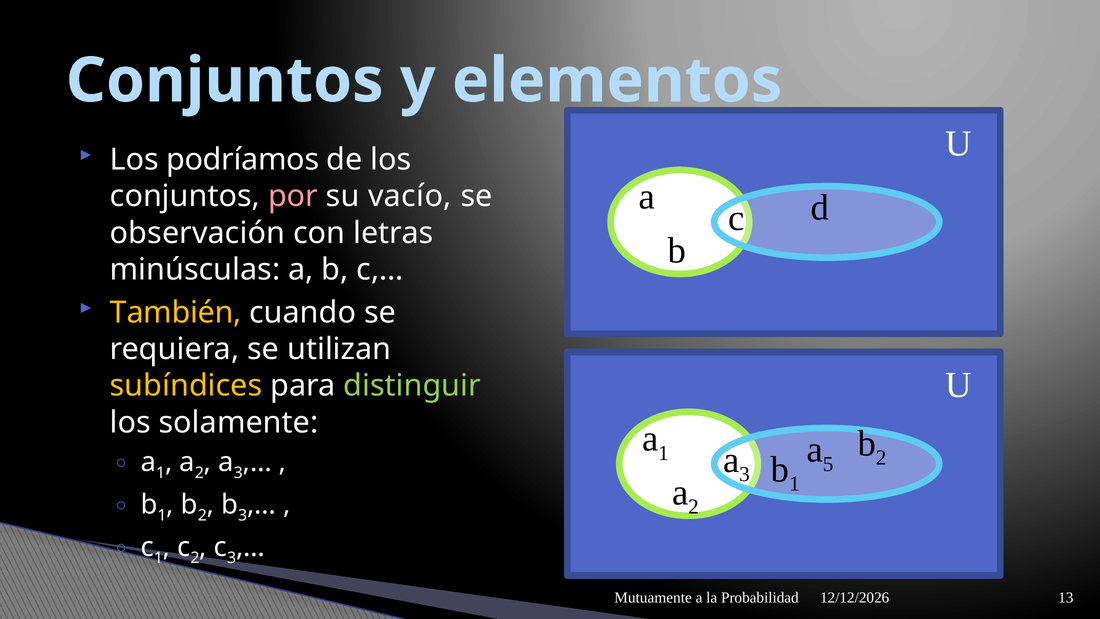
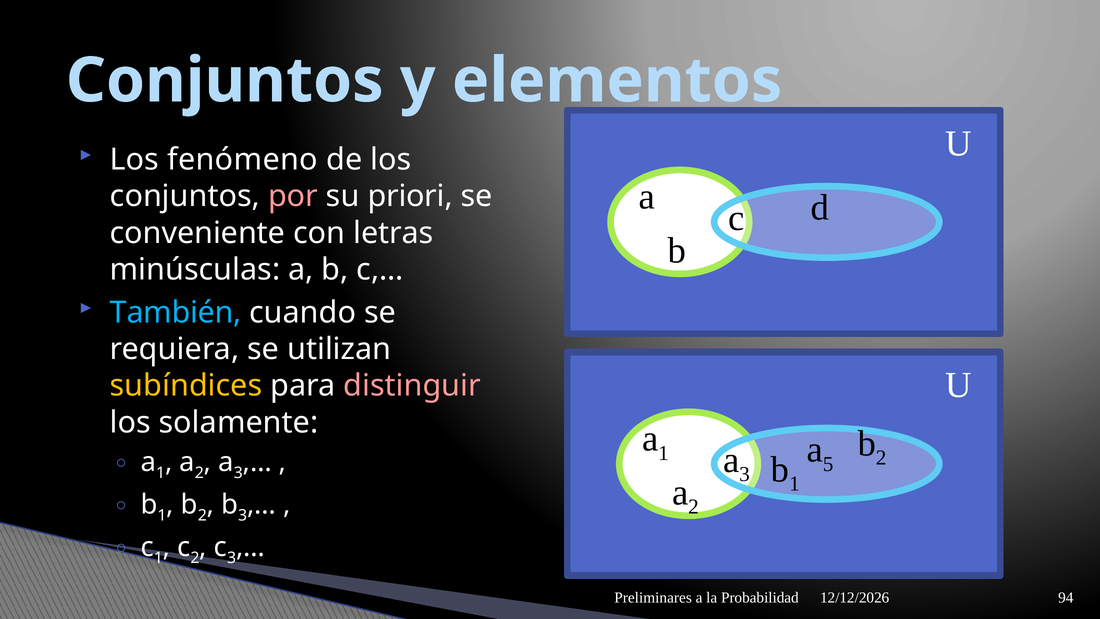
podríamos: podríamos -> fenómeno
vacío: vacío -> priori
observación: observación -> conveniente
También colour: yellow -> light blue
distinguir colour: light green -> pink
Mutuamente: Mutuamente -> Preliminares
13: 13 -> 94
